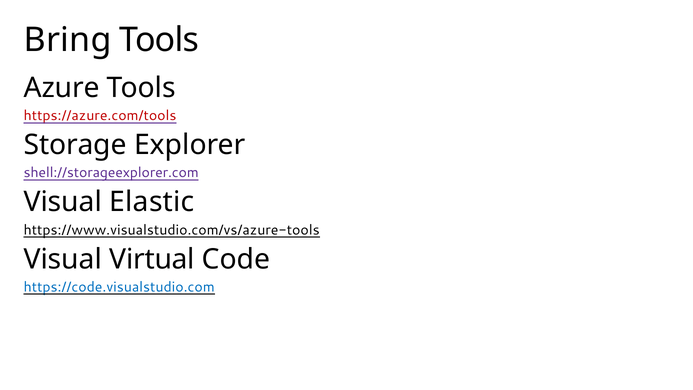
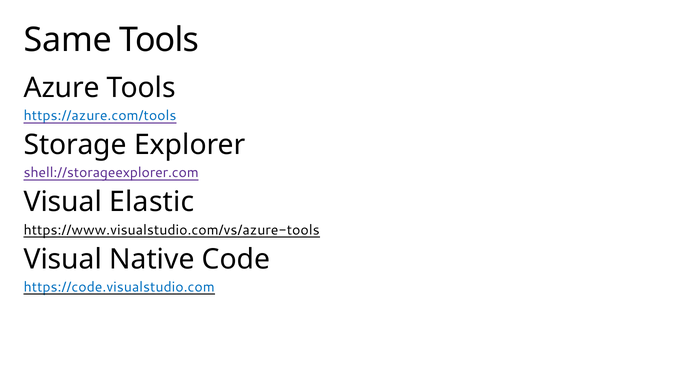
Bring: Bring -> Same
https://azure.com/tools colour: red -> blue
Virtual: Virtual -> Native
